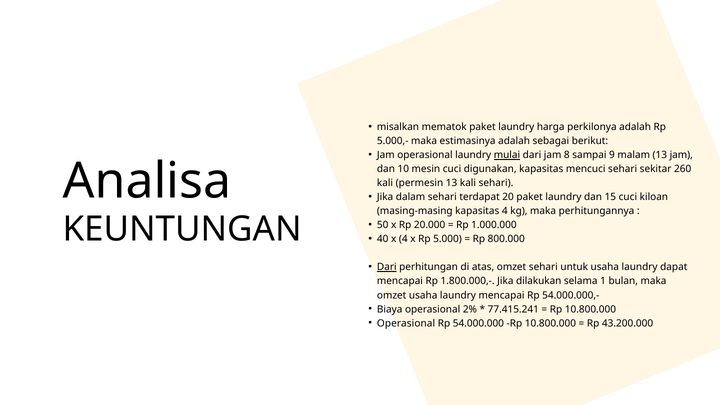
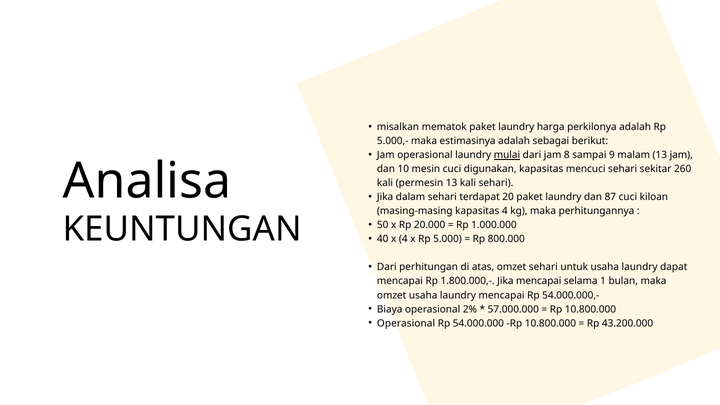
15: 15 -> 87
Dari at (387, 267) underline: present -> none
Jika dilakukan: dilakukan -> mencapai
77.415.241: 77.415.241 -> 57.000.000
